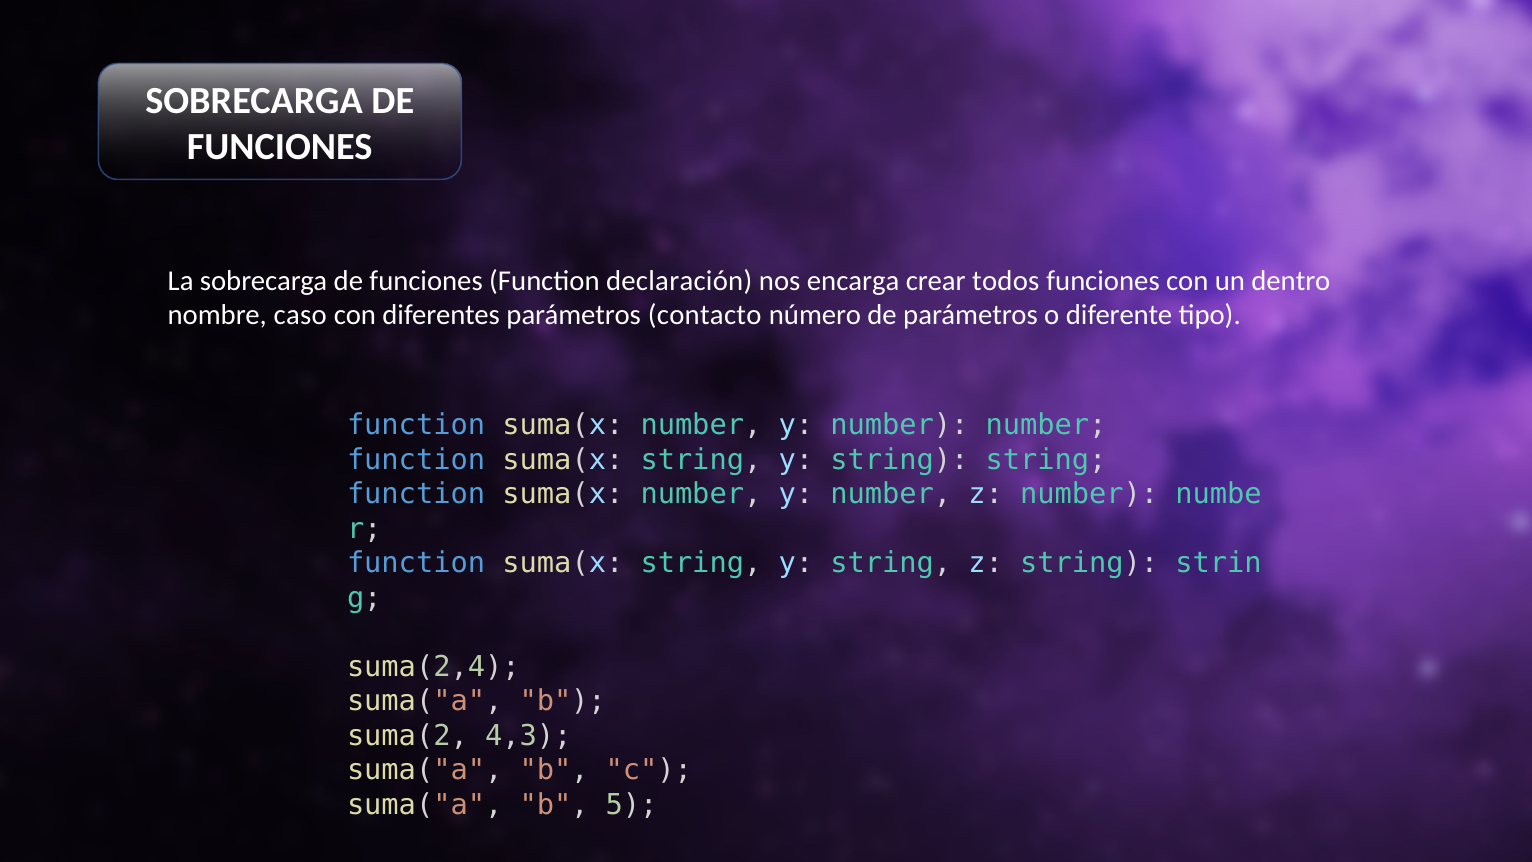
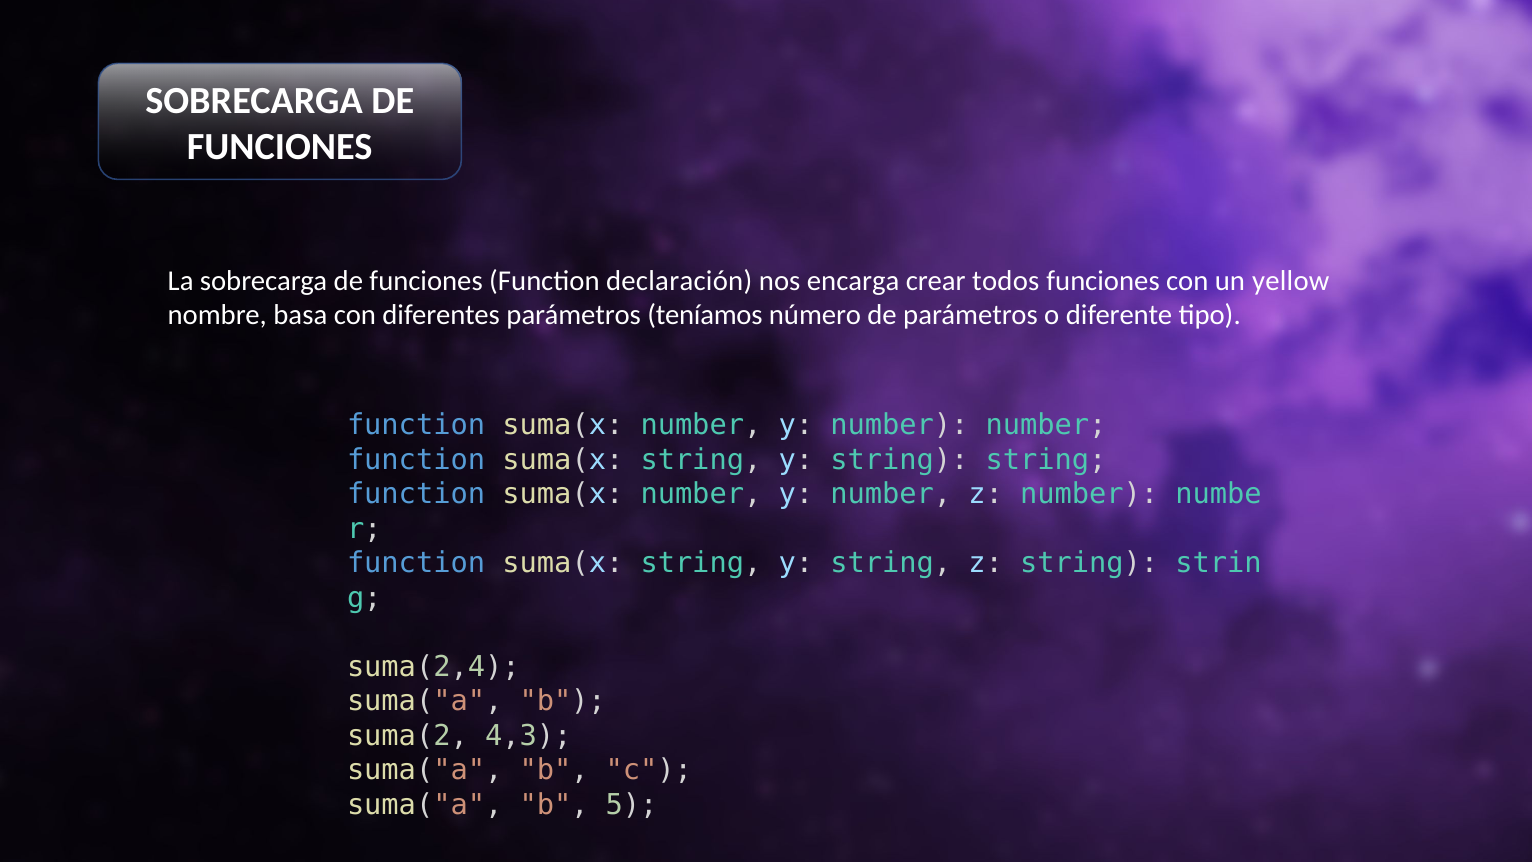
dentro: dentro -> yellow
caso: caso -> basa
contacto: contacto -> teníamos
